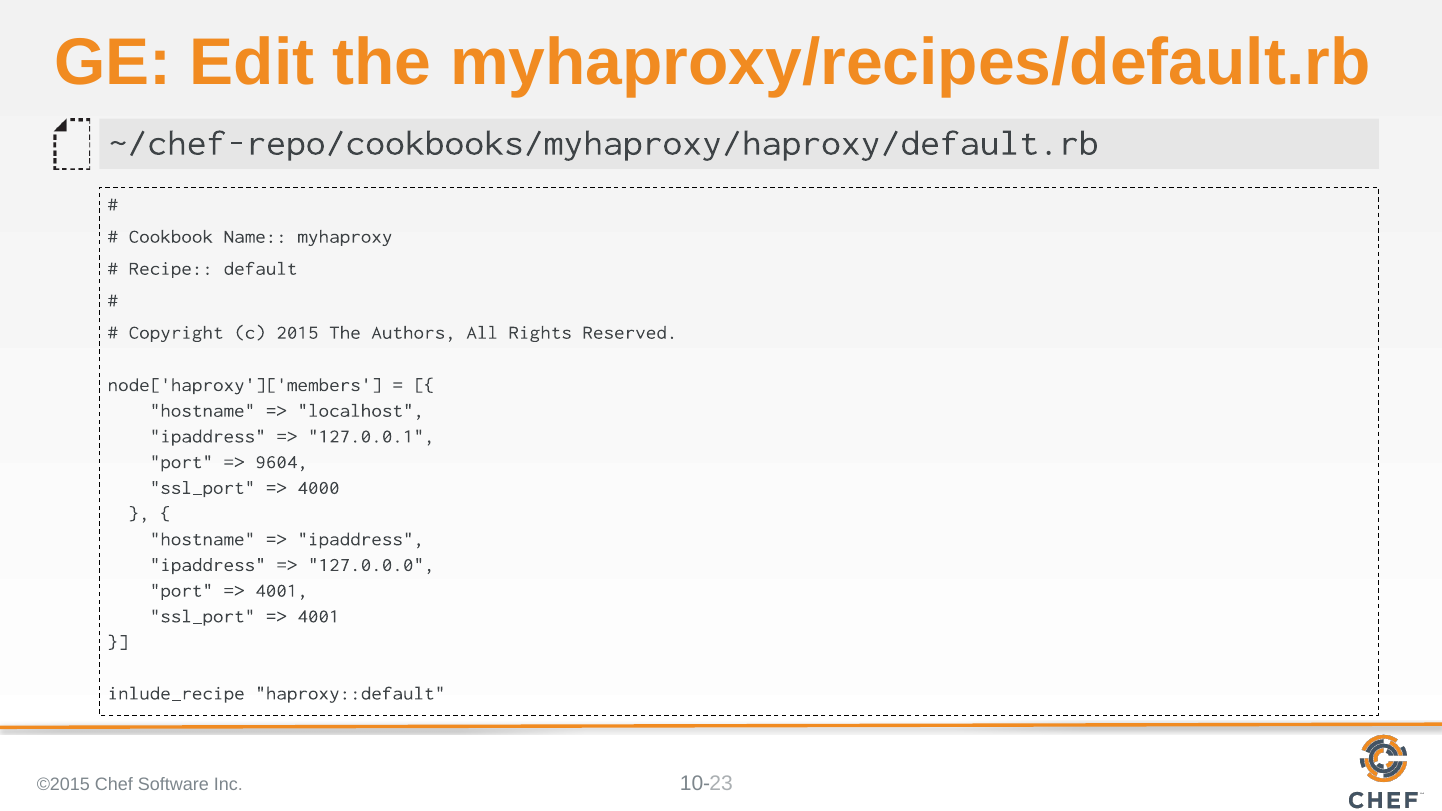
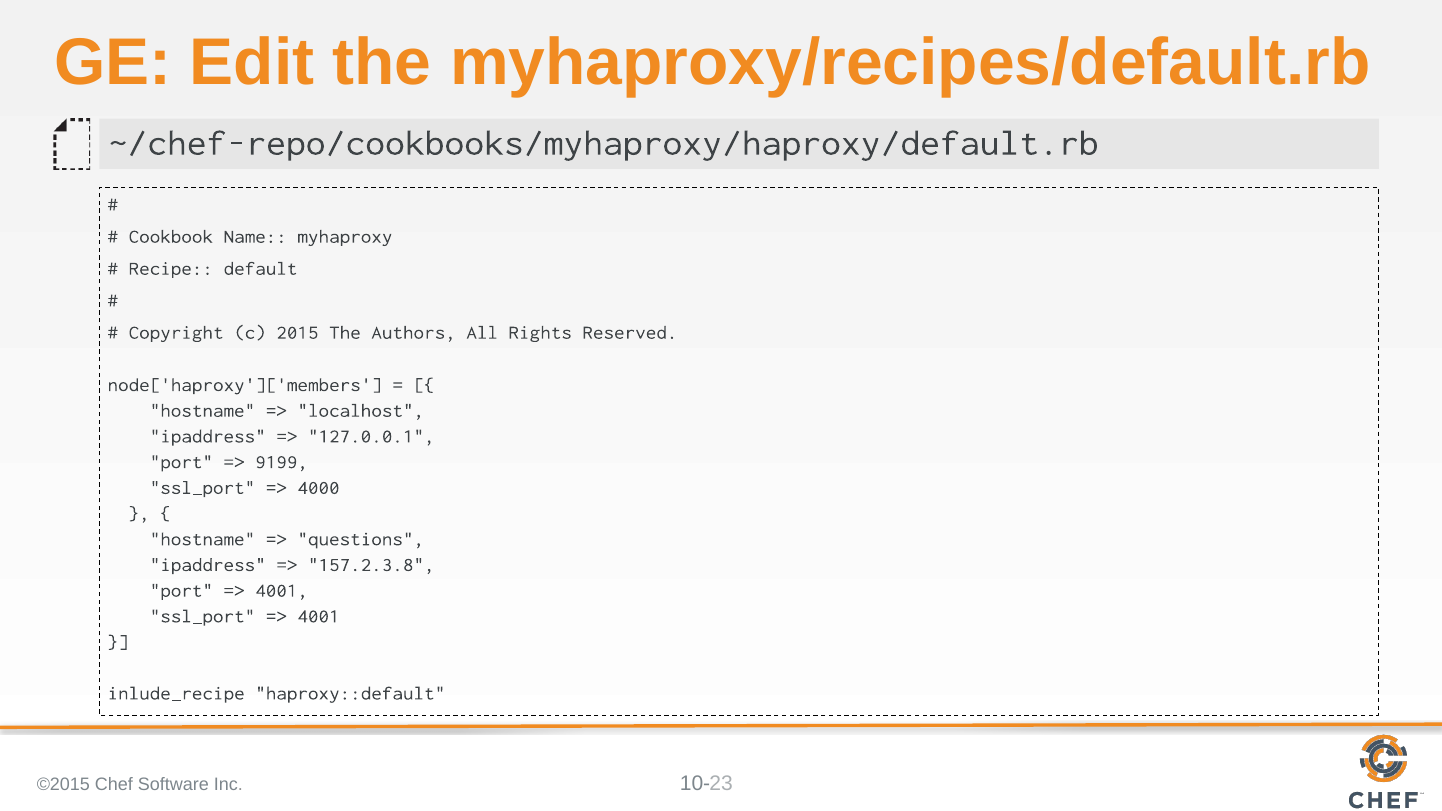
9604: 9604 -> 9199
ipaddress at (361, 539): ipaddress -> questions
127.0.0.0: 127.0.0.0 -> 157.2.3.8
